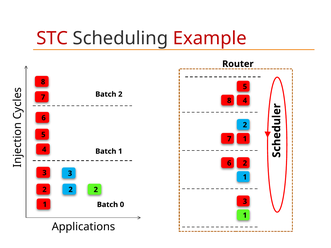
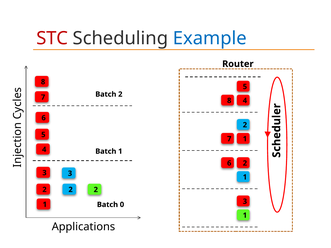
Example colour: red -> blue
